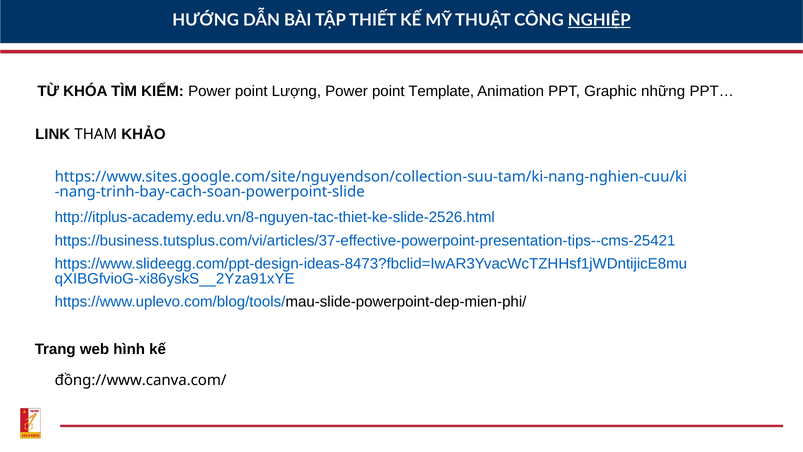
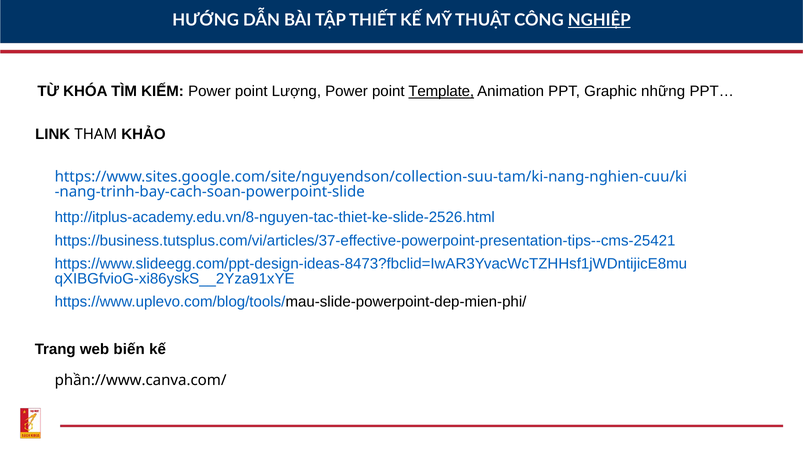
Template underline: none -> present
hình: hình -> biến
đồng://www.canva.com/: đồng://www.canva.com/ -> phần://www.canva.com/
